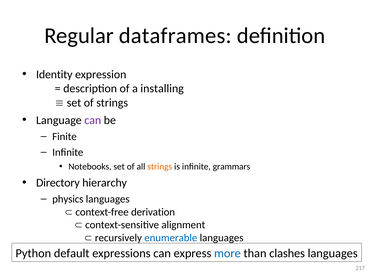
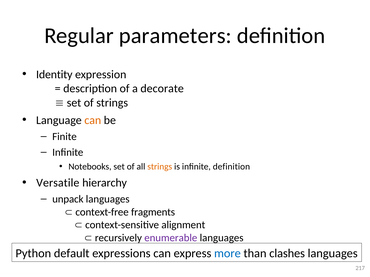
dataframes: dataframes -> parameters
installing: installing -> decorate
can at (93, 120) colour: purple -> orange
infinite grammars: grammars -> definition
Directory: Directory -> Versatile
physics: physics -> unpack
derivation: derivation -> fragments
enumerable colour: blue -> purple
